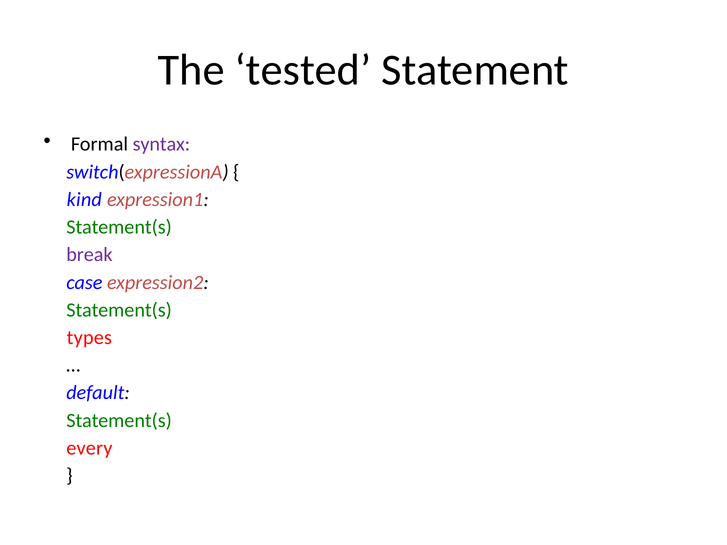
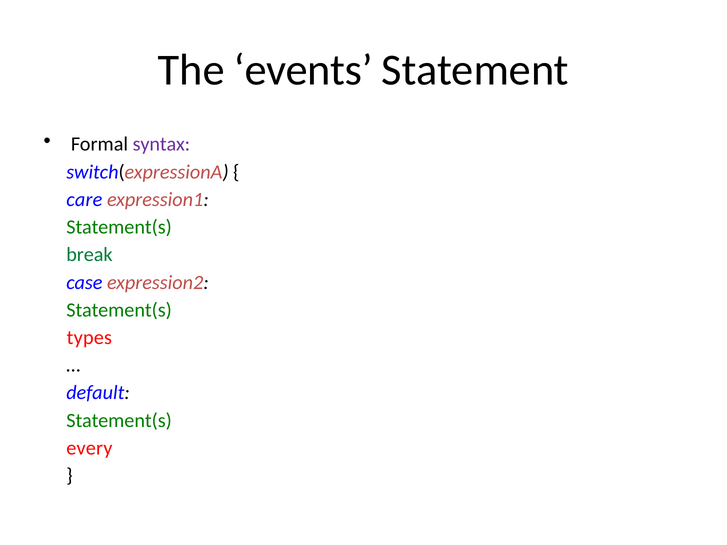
tested: tested -> events
kind: kind -> care
break colour: purple -> green
